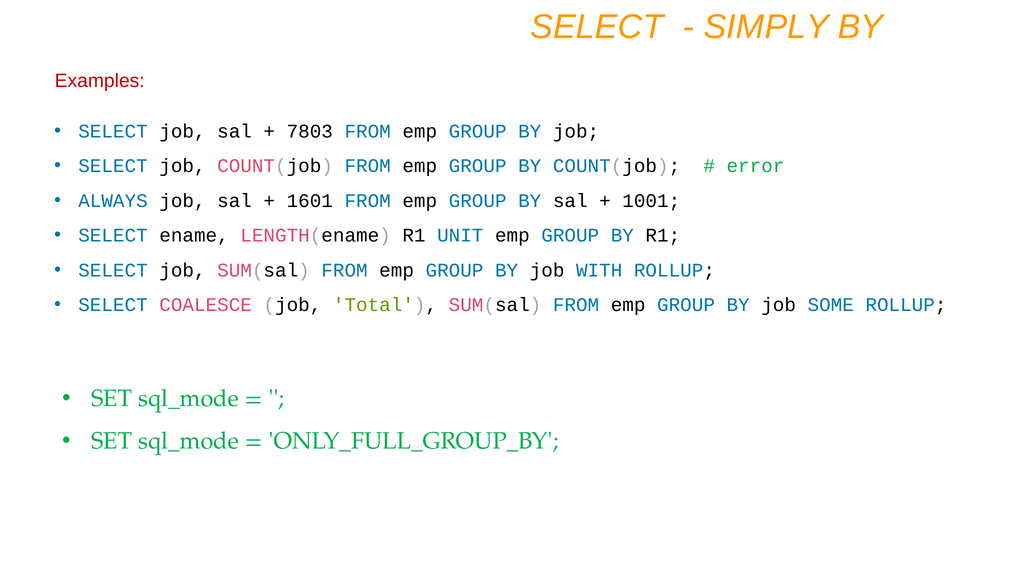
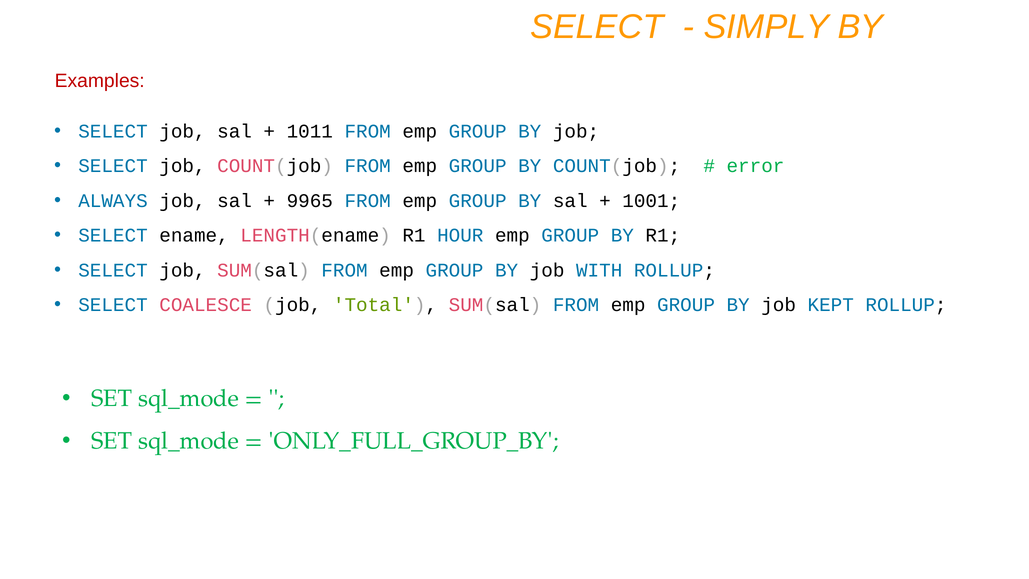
7803: 7803 -> 1011
1601: 1601 -> 9965
UNIT: UNIT -> HOUR
SOME: SOME -> KEPT
